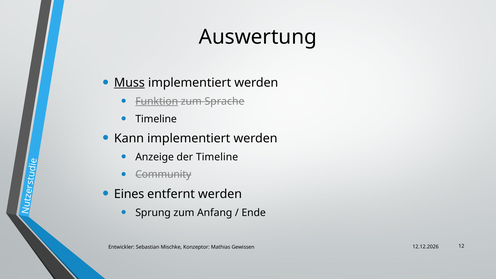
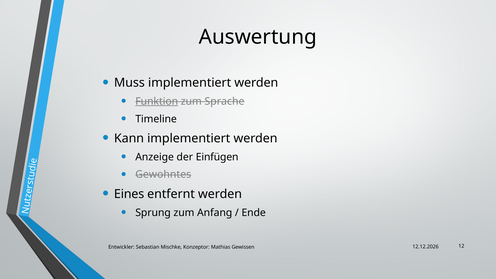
Muss underline: present -> none
der Timeline: Timeline -> Einfügen
Community: Community -> Gewohntes
